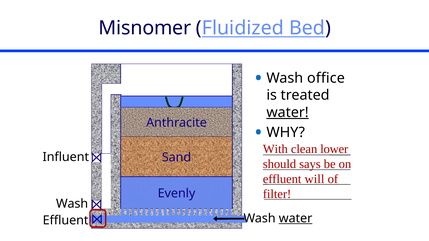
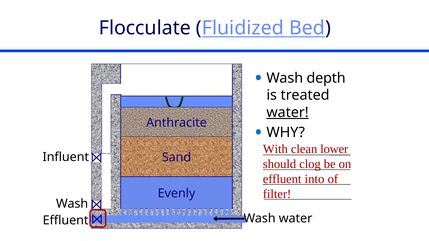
Misnomer: Misnomer -> Flocculate
office: office -> depth
says: says -> clog
will: will -> into
water at (296, 219) underline: present -> none
